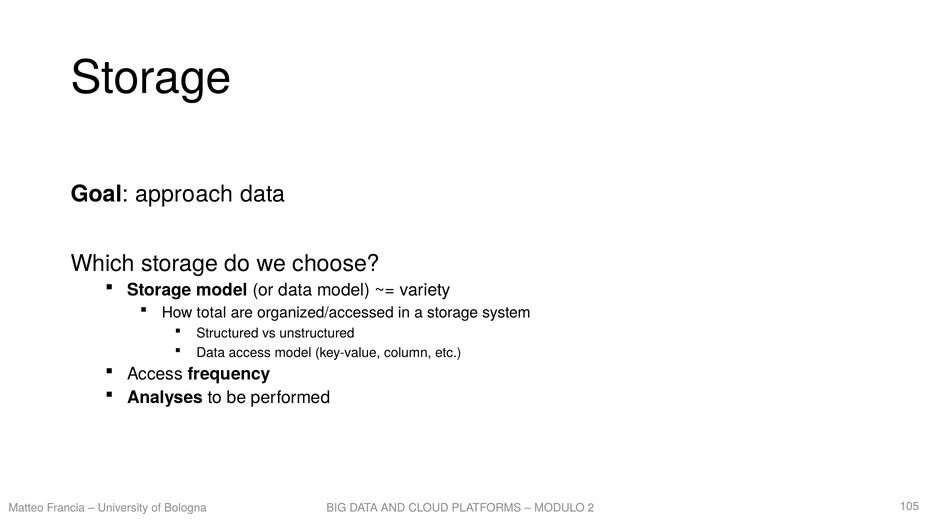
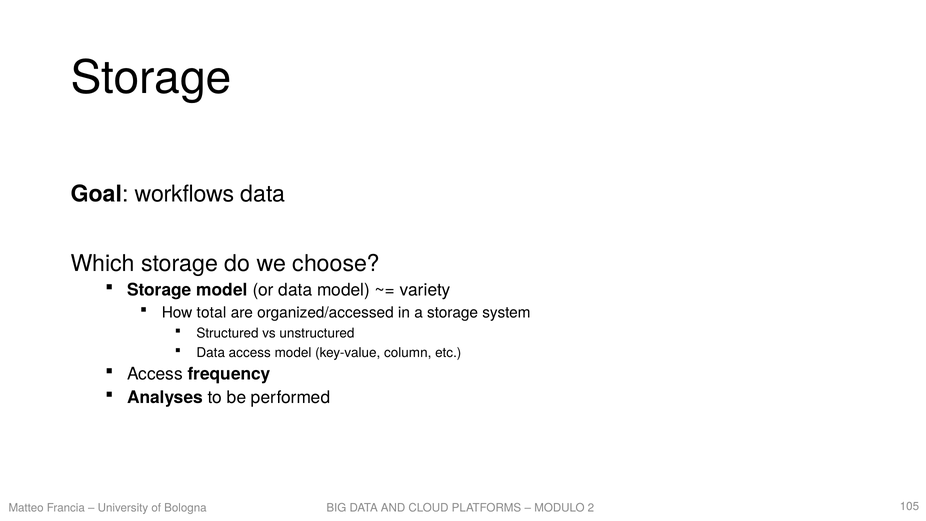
approach: approach -> workflows
